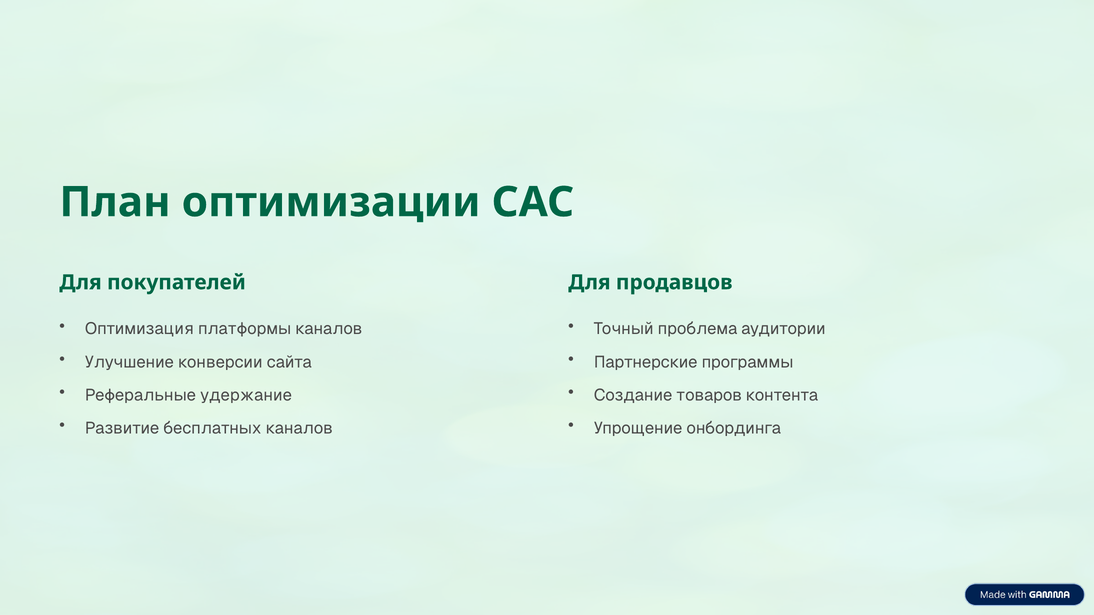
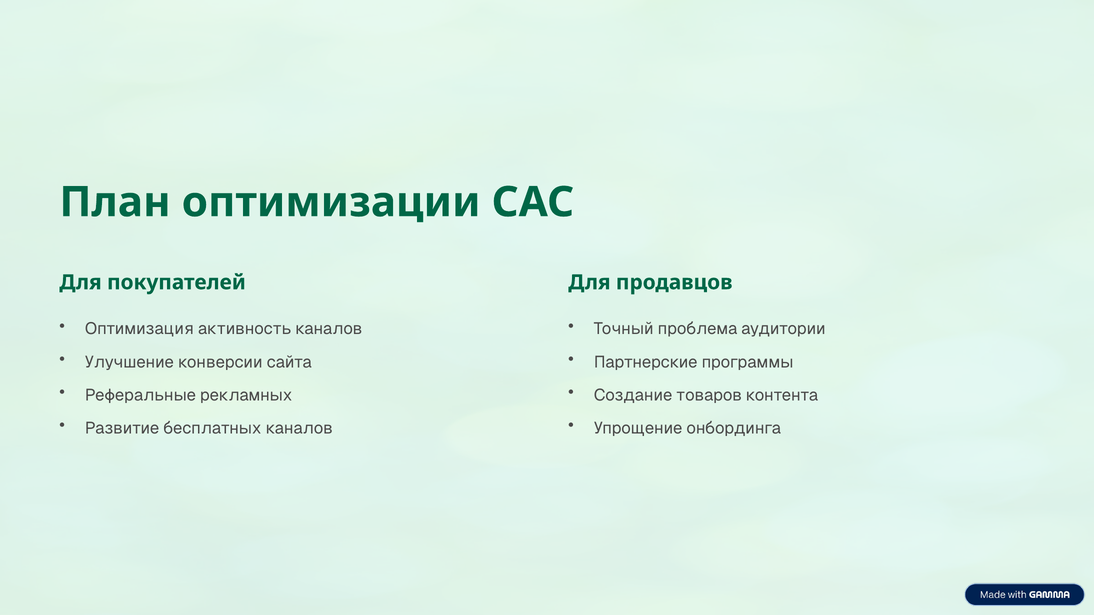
платформы: платформы -> активность
удержание: удержание -> рекламных
